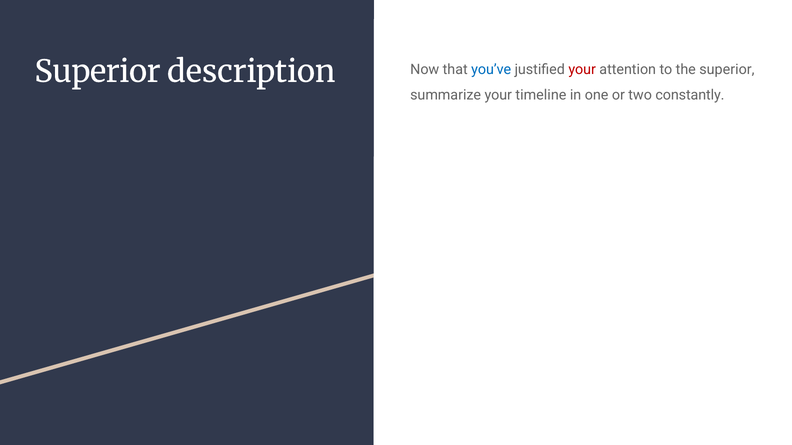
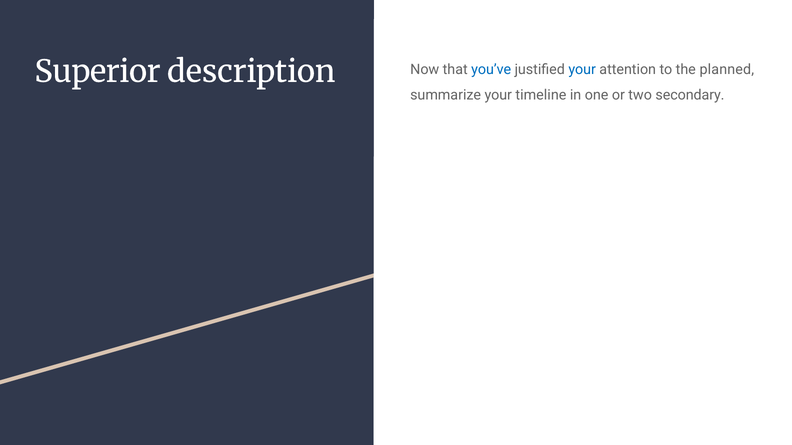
your at (582, 69) colour: red -> blue
the superior: superior -> planned
constantly: constantly -> secondary
